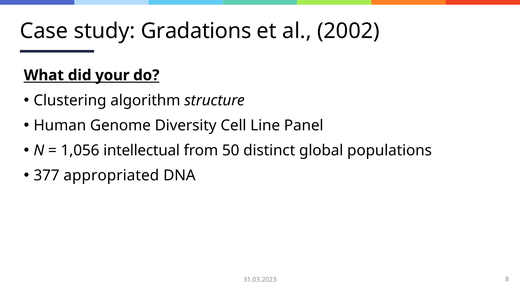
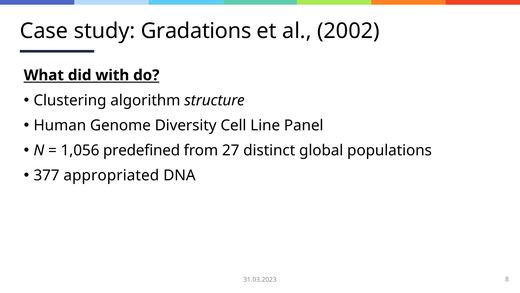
your: your -> with
intellectual: intellectual -> predefined
50: 50 -> 27
